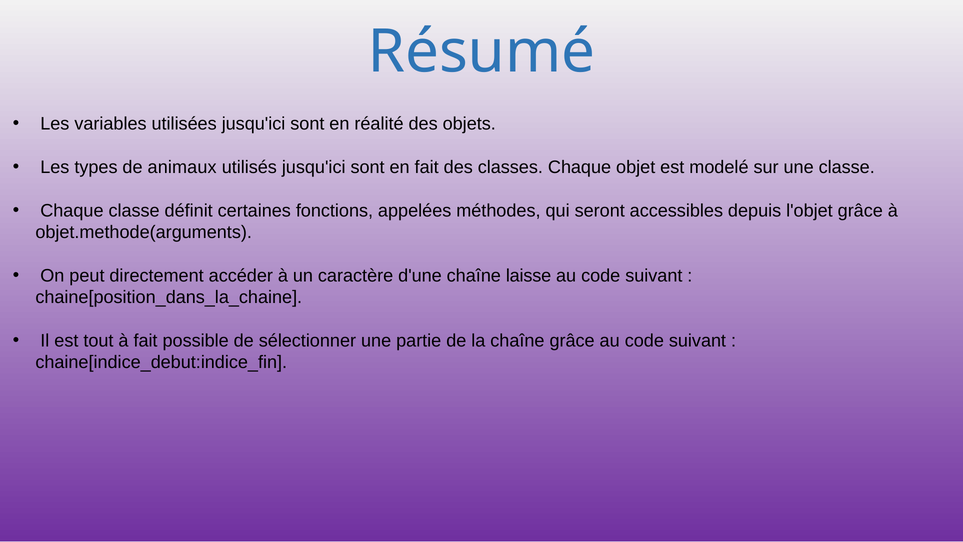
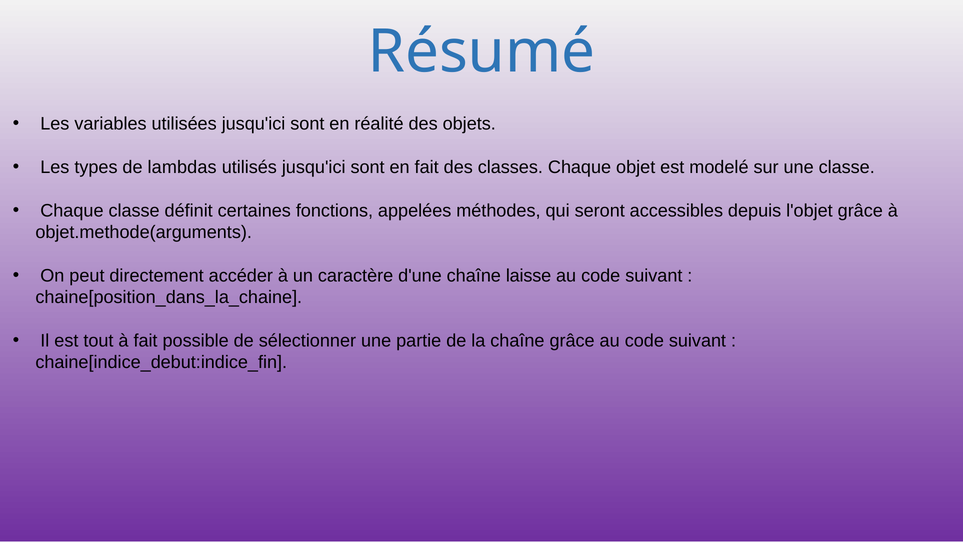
animaux: animaux -> lambdas
